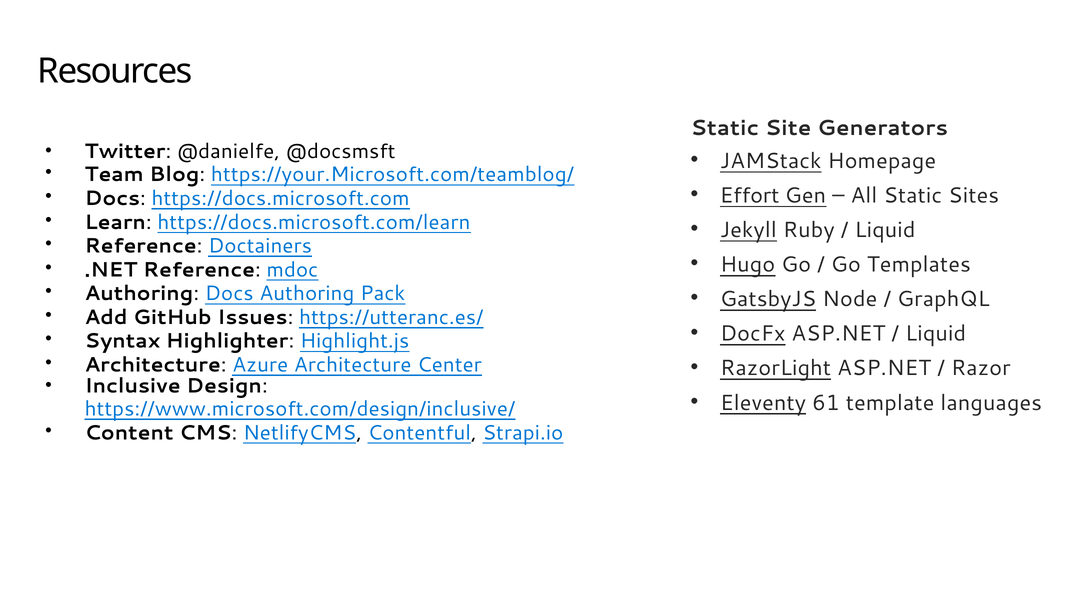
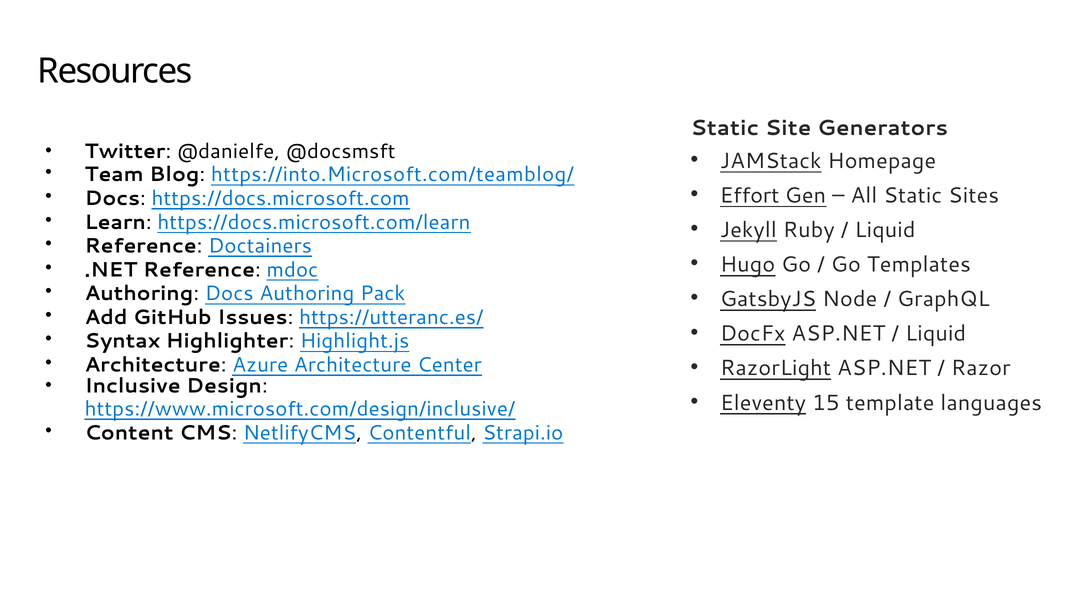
https://your.Microsoft.com/teamblog/: https://your.Microsoft.com/teamblog/ -> https://into.Microsoft.com/teamblog/
61: 61 -> 15
